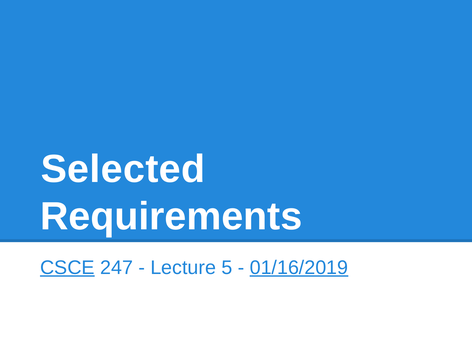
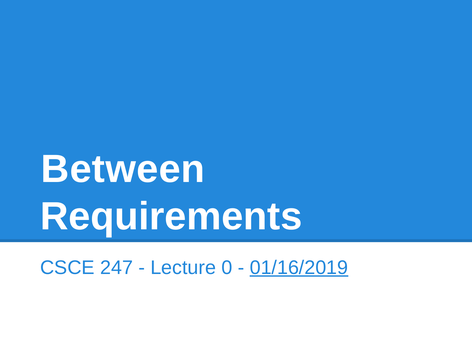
Selected: Selected -> Between
CSCE underline: present -> none
5: 5 -> 0
